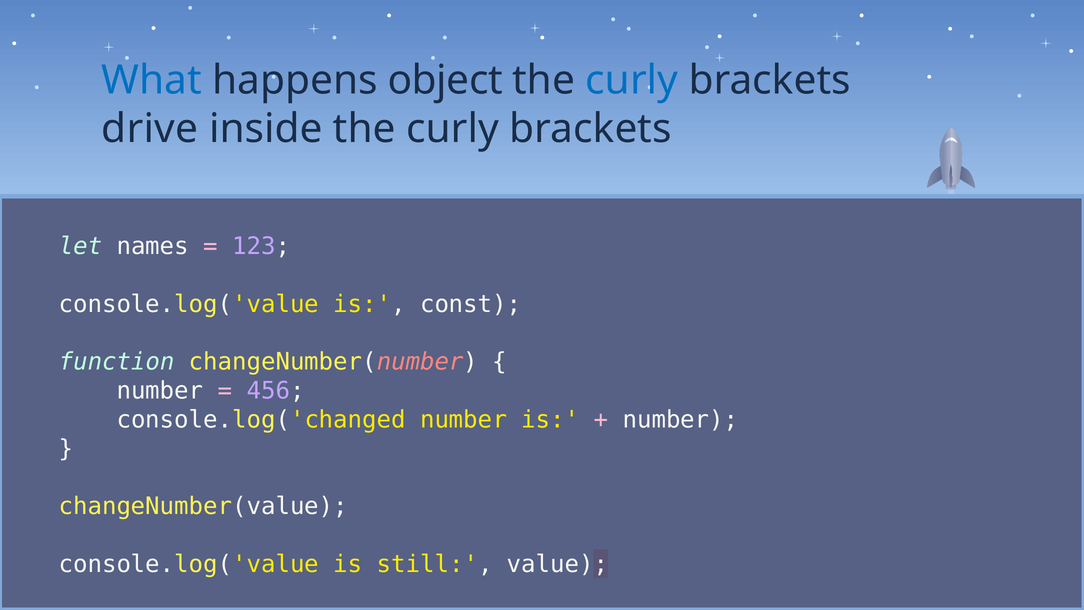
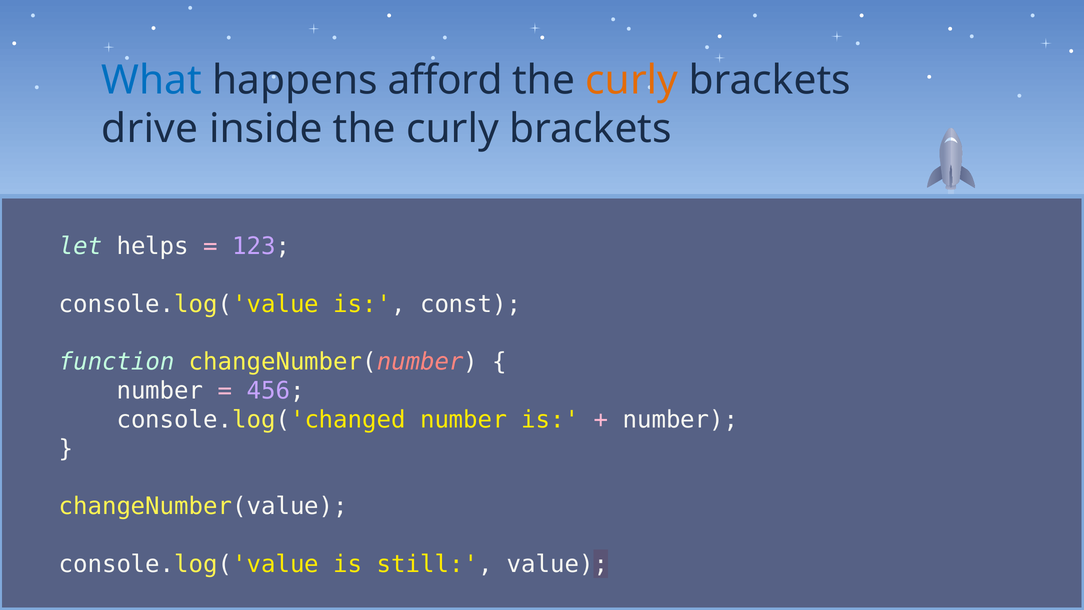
object: object -> afford
curly at (632, 80) colour: blue -> orange
names: names -> helps
